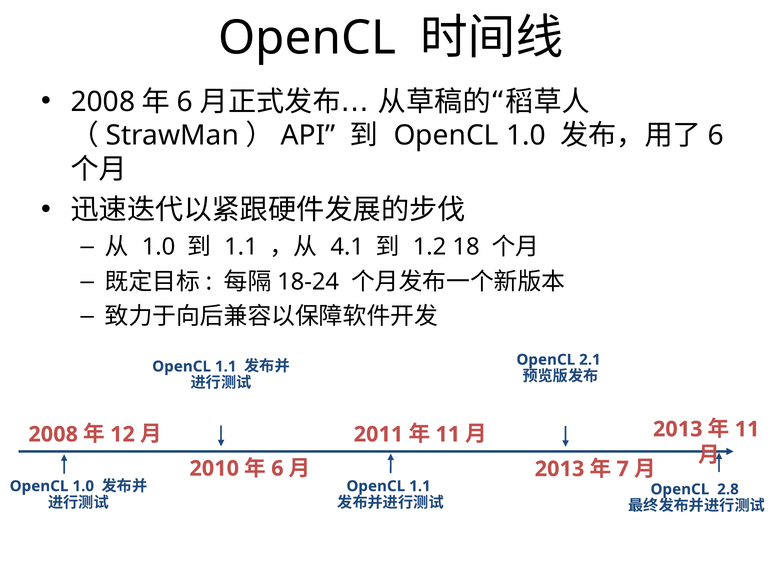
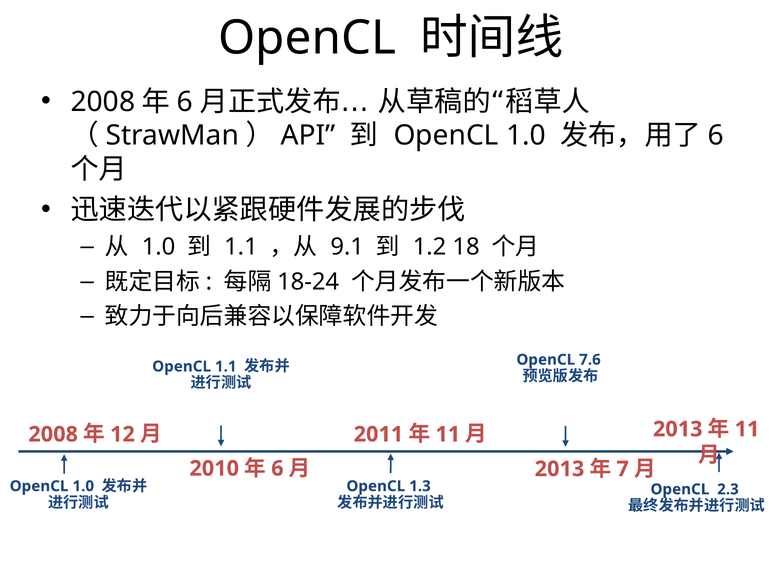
4.1: 4.1 -> 9.1
2.1: 2.1 -> 7.6
1.1 at (420, 486): 1.1 -> 1.3
2.8: 2.8 -> 2.3
